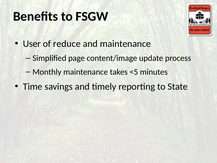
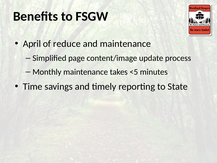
User: User -> April
